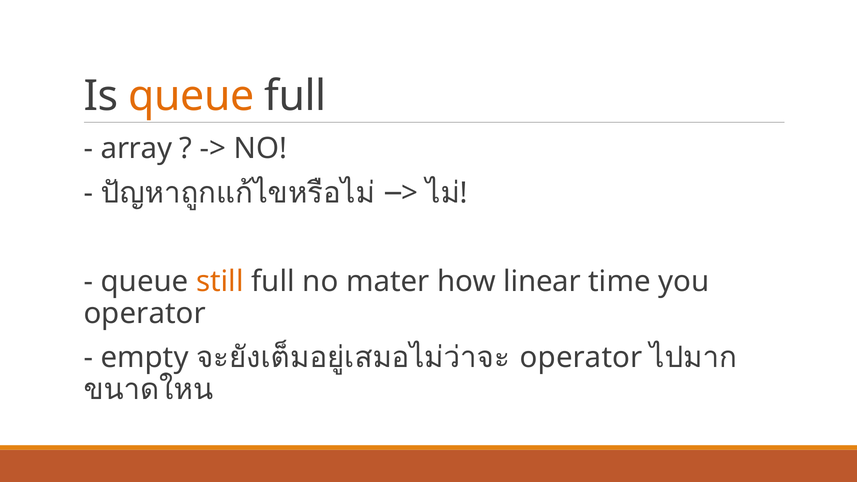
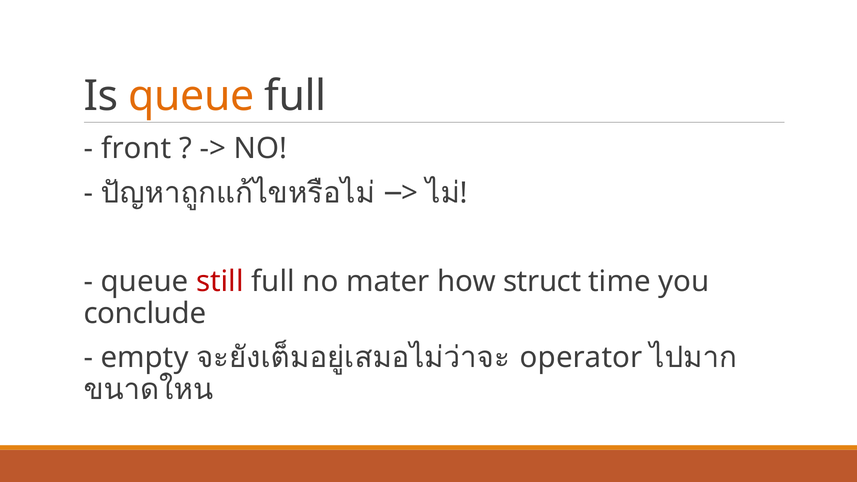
array: array -> front
still colour: orange -> red
linear: linear -> struct
operator at (145, 313): operator -> conclude
